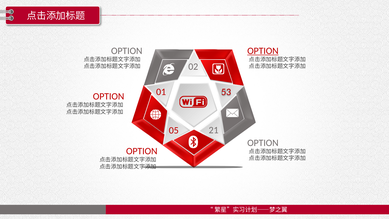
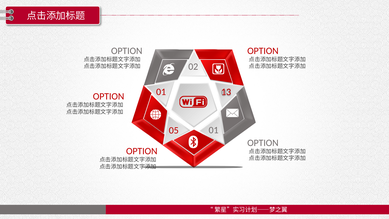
OPTION at (263, 51) underline: present -> none
53: 53 -> 13
05 21: 21 -> 01
